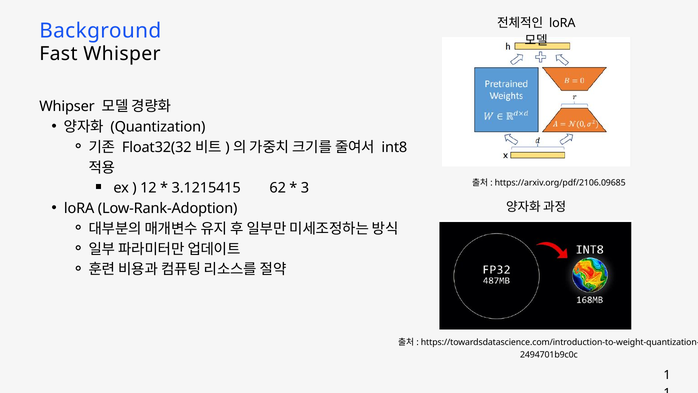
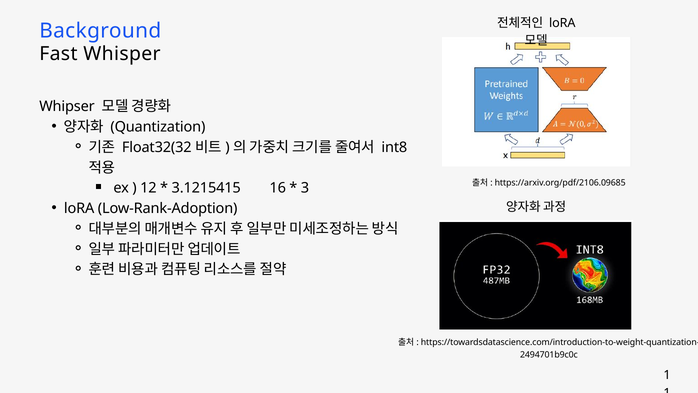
62: 62 -> 16
